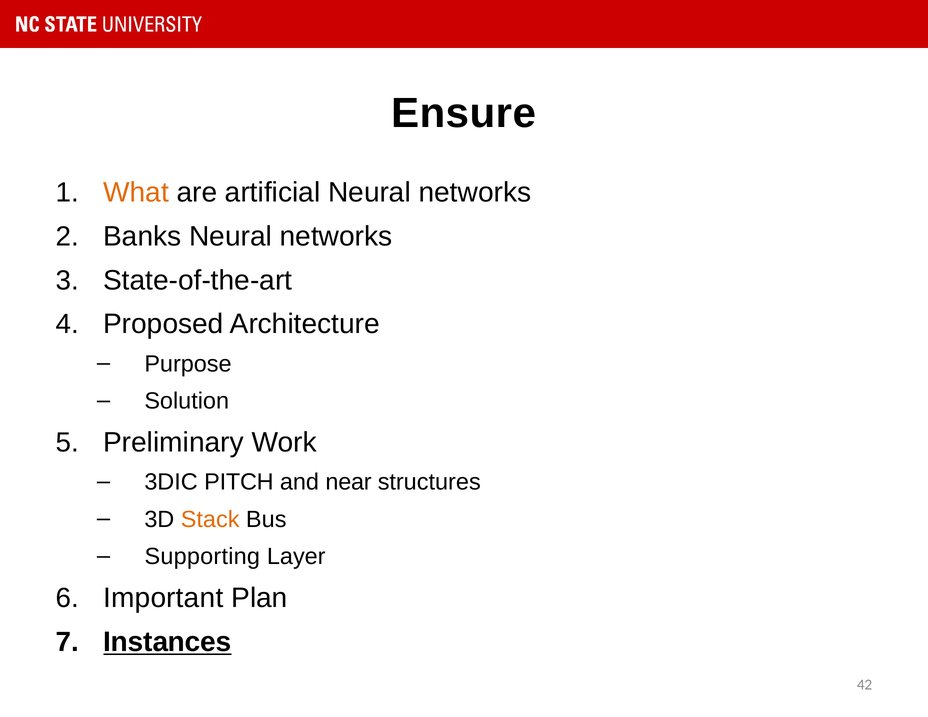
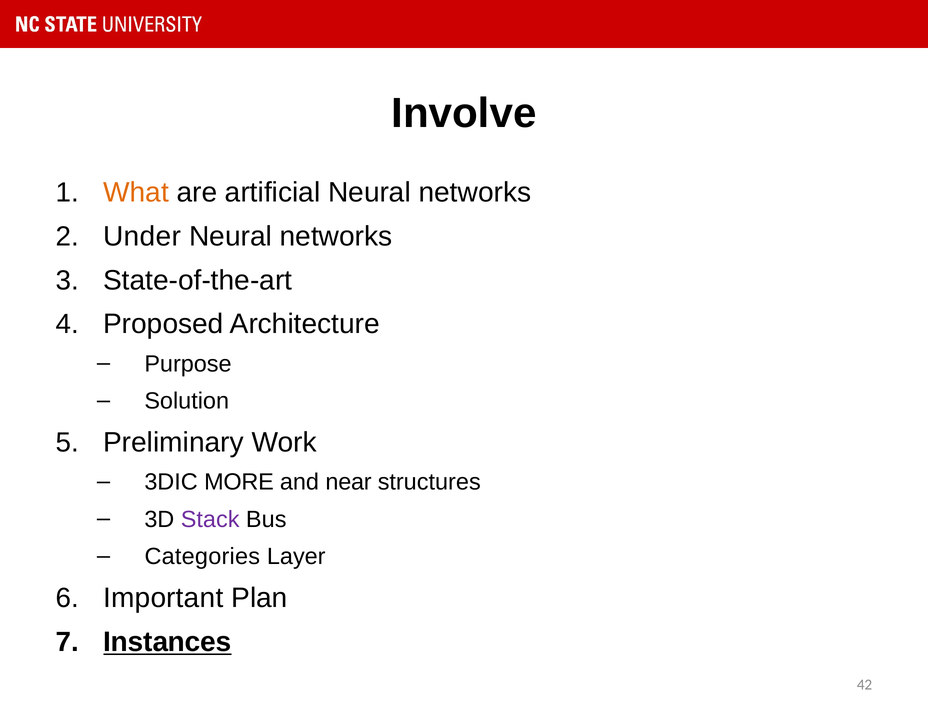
Ensure: Ensure -> Involve
Banks: Banks -> Under
PITCH: PITCH -> MORE
Stack colour: orange -> purple
Supporting: Supporting -> Categories
